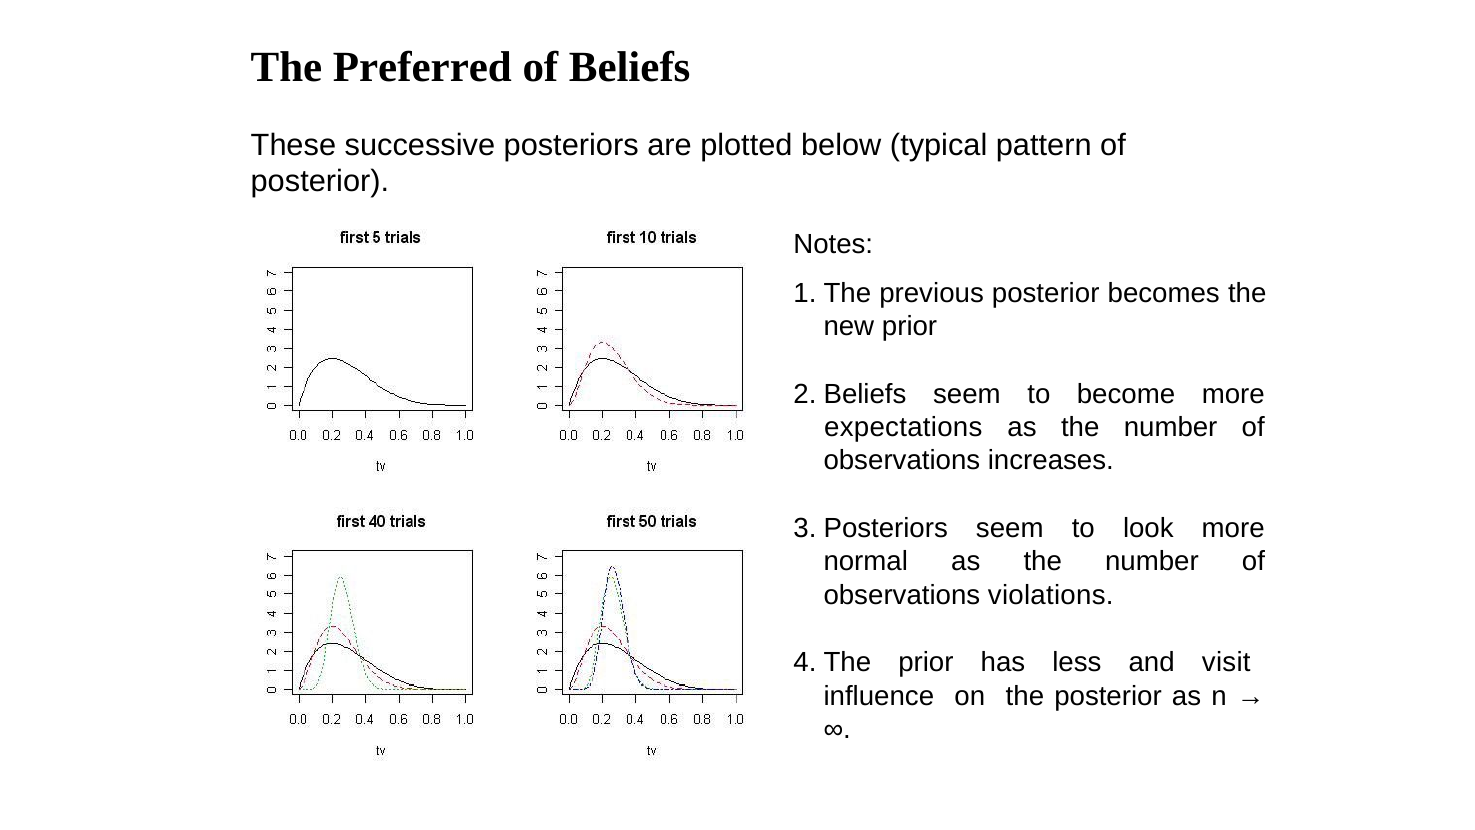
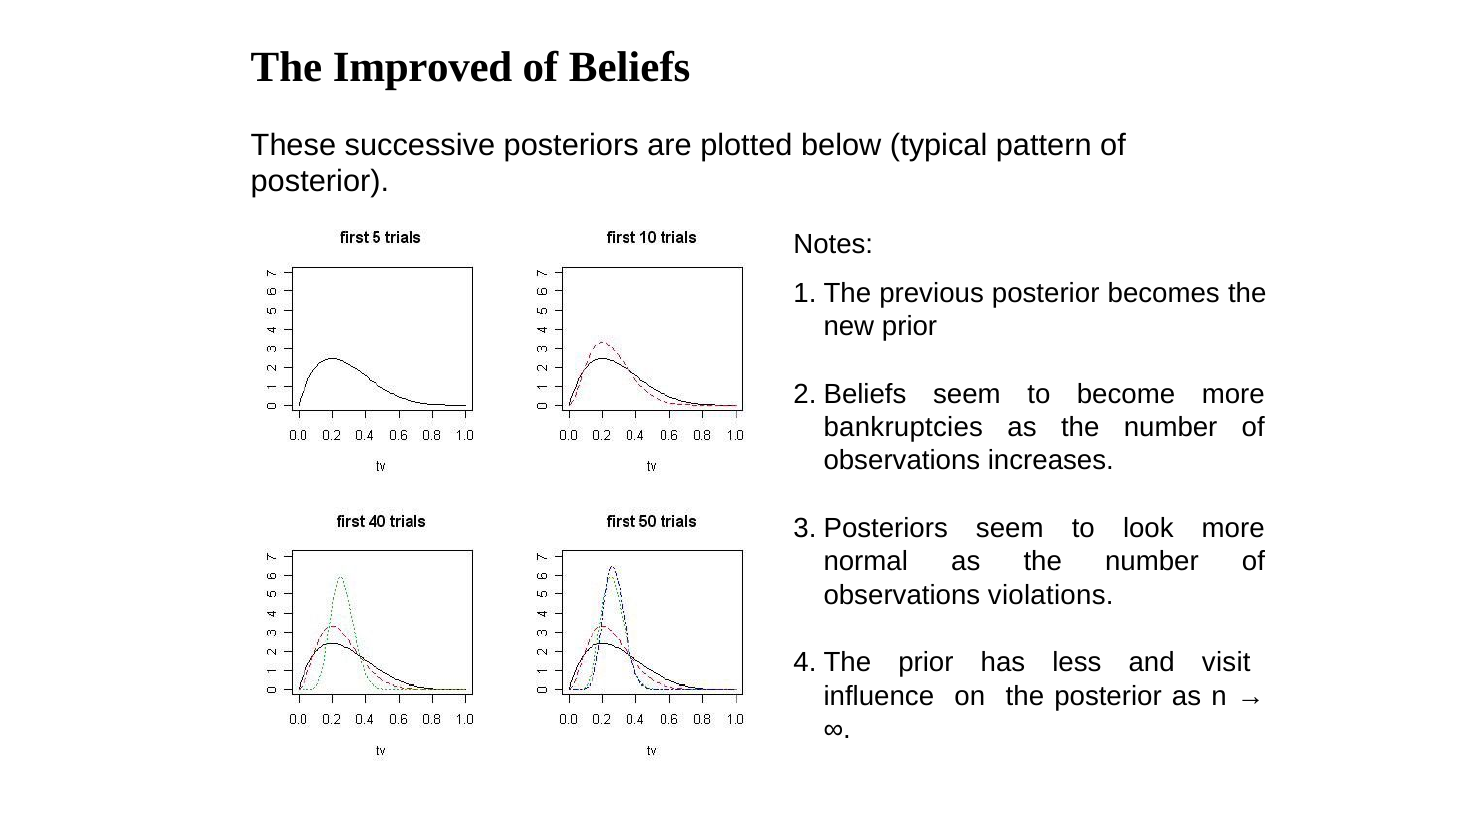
Preferred: Preferred -> Improved
expectations: expectations -> bankruptcies
